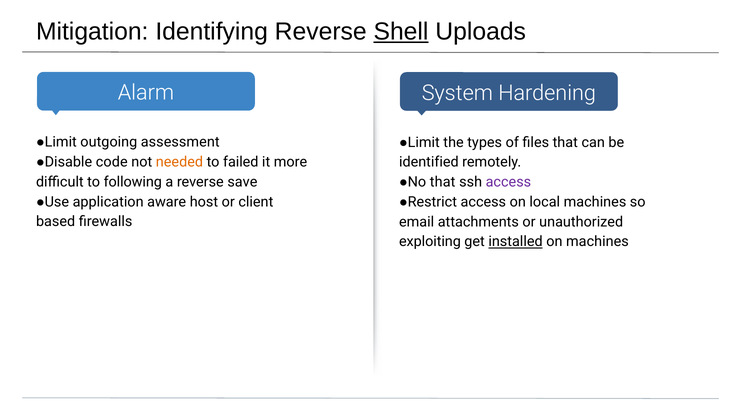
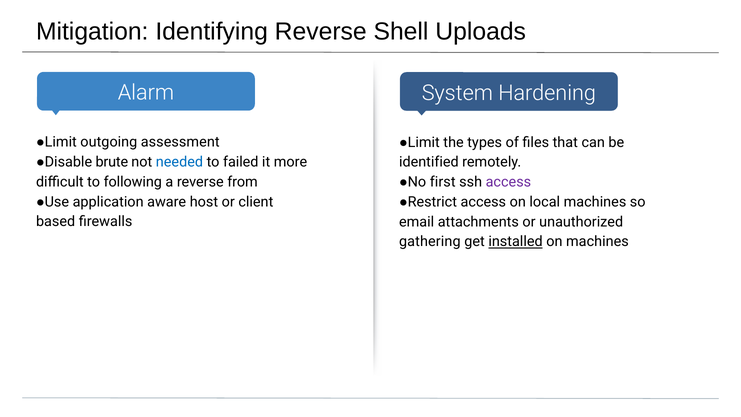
Shell underline: present -> none
code: code -> brute
needed colour: orange -> blue
●No that: that -> first
save: save -> from
exploiting: exploiting -> gathering
